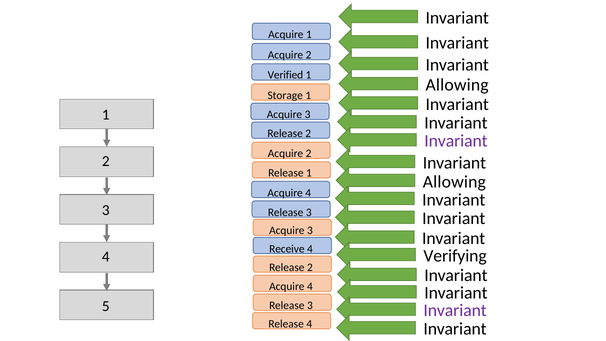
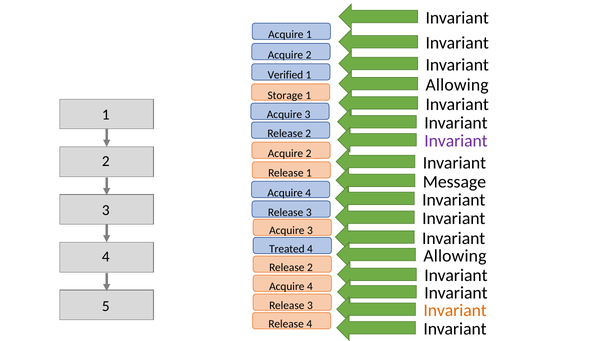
Allowing at (454, 182): Allowing -> Message
Receive: Receive -> Treated
Verifying at (455, 256): Verifying -> Allowing
Invariant at (455, 310) colour: purple -> orange
